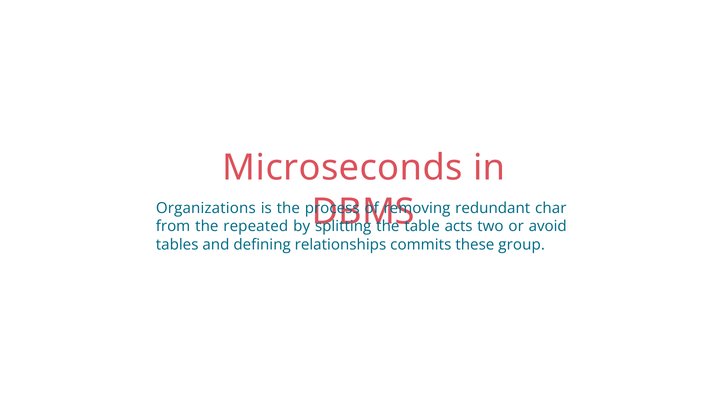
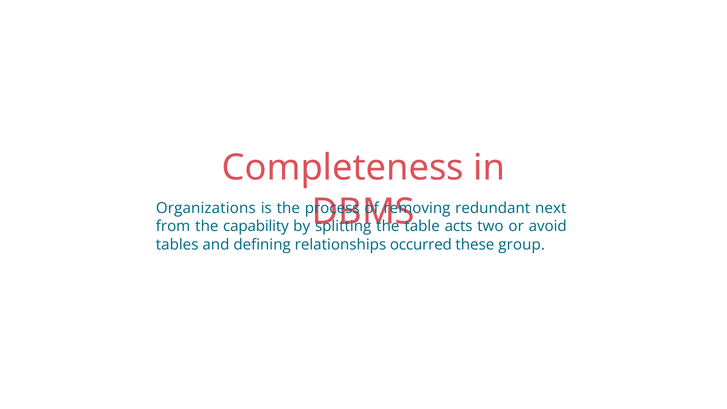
Microseconds: Microseconds -> Completeness
char: char -> next
repeated: repeated -> capability
commits: commits -> occurred
